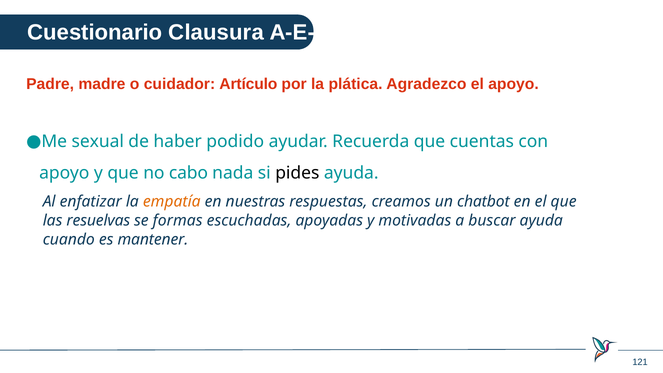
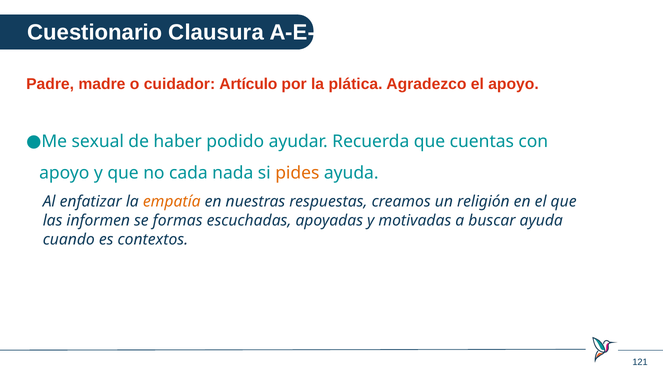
cabo: cabo -> cada
pides colour: black -> orange
chatbot: chatbot -> religión
resuelvas: resuelvas -> informen
mantener: mantener -> contextos
